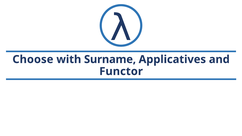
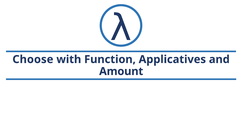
Surname: Surname -> Function
Functor: Functor -> Amount
